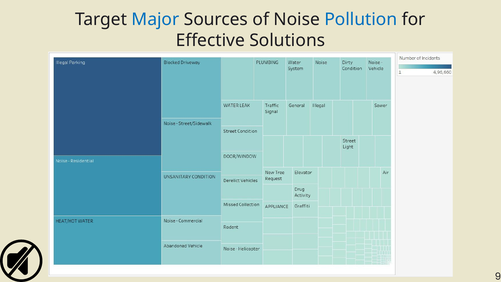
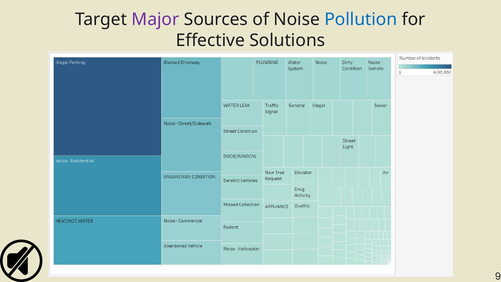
Major colour: blue -> purple
